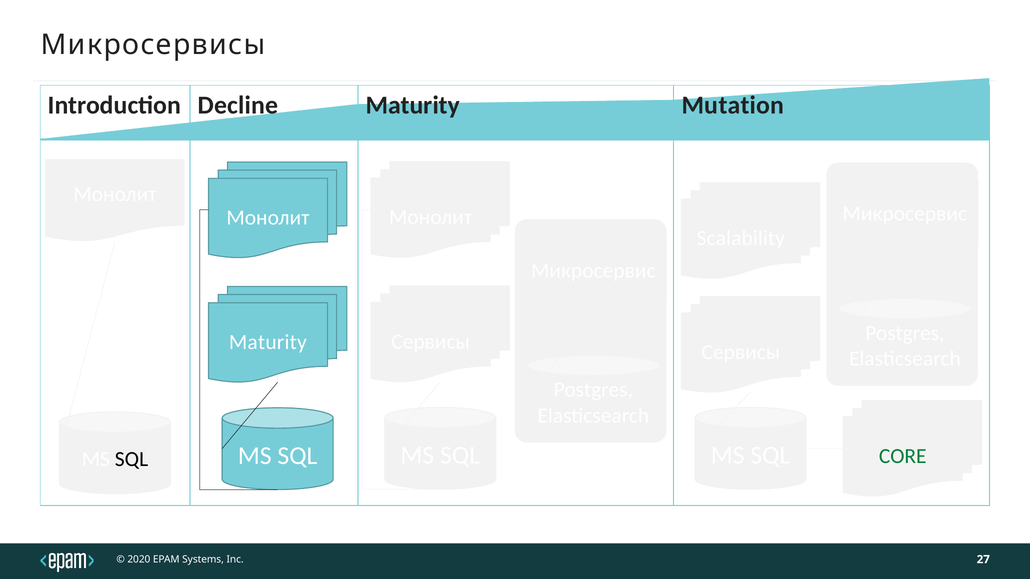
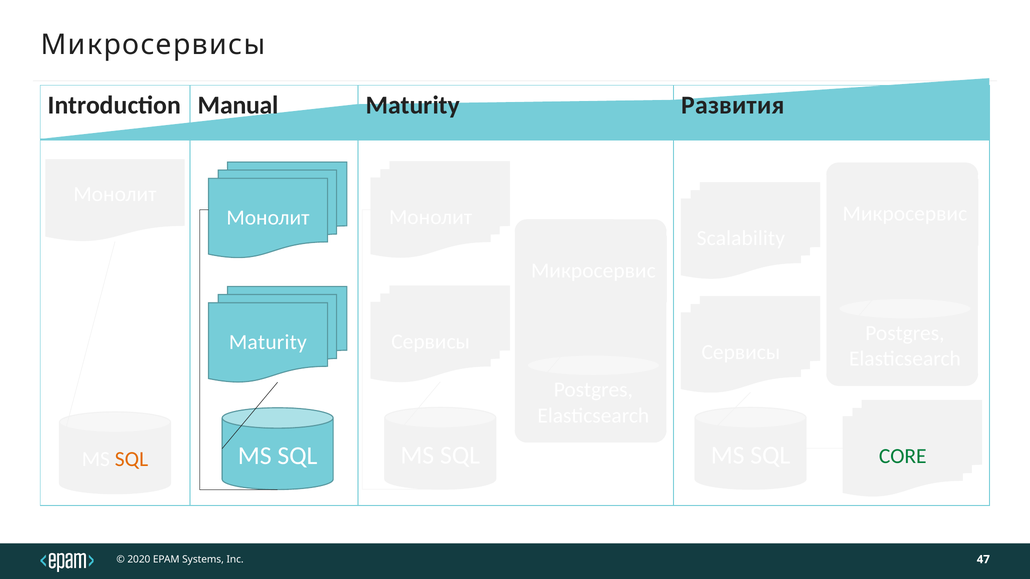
Decline: Decline -> Manual
Mutation: Mutation -> Развития
SQL at (132, 460) colour: black -> orange
27: 27 -> 47
